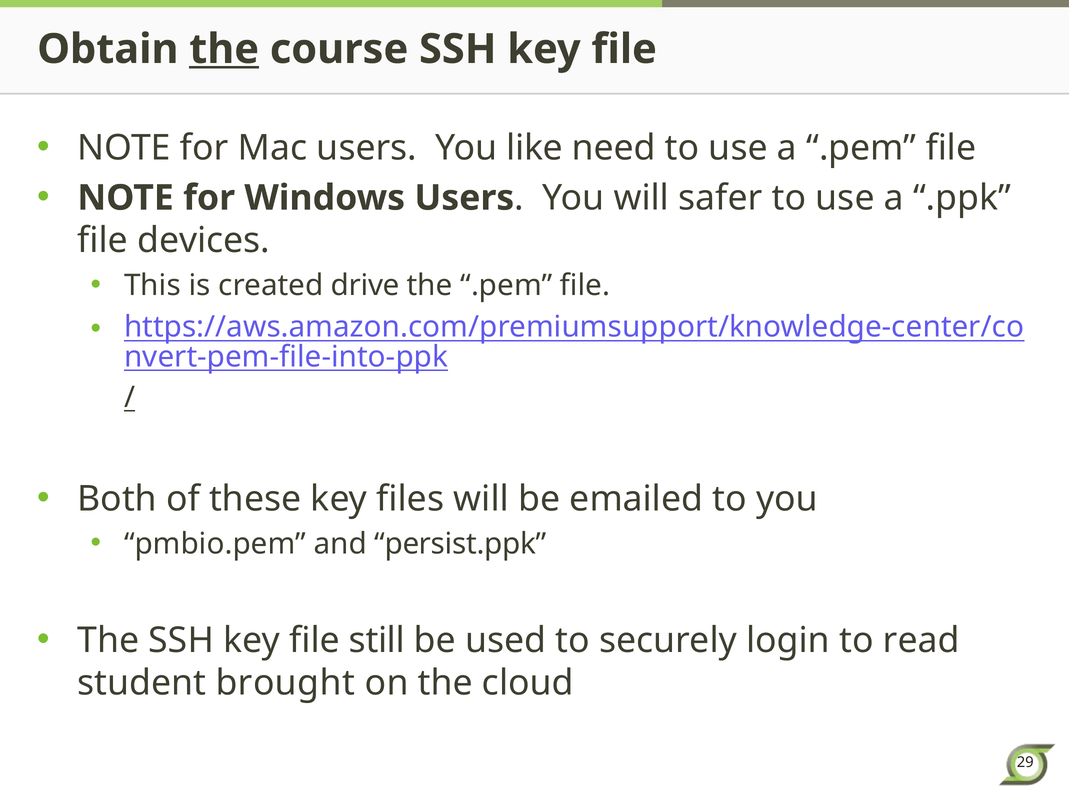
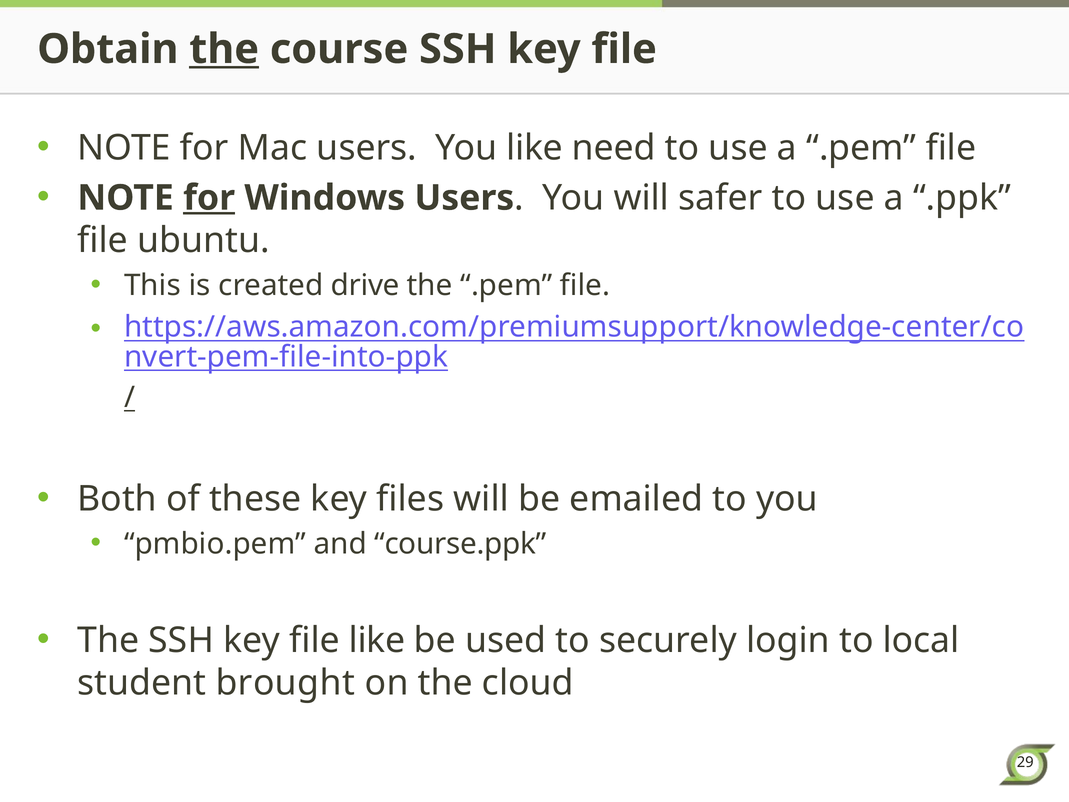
for at (209, 198) underline: none -> present
devices: devices -> ubuntu
persist.ppk: persist.ppk -> course.ppk
file still: still -> like
read: read -> local
